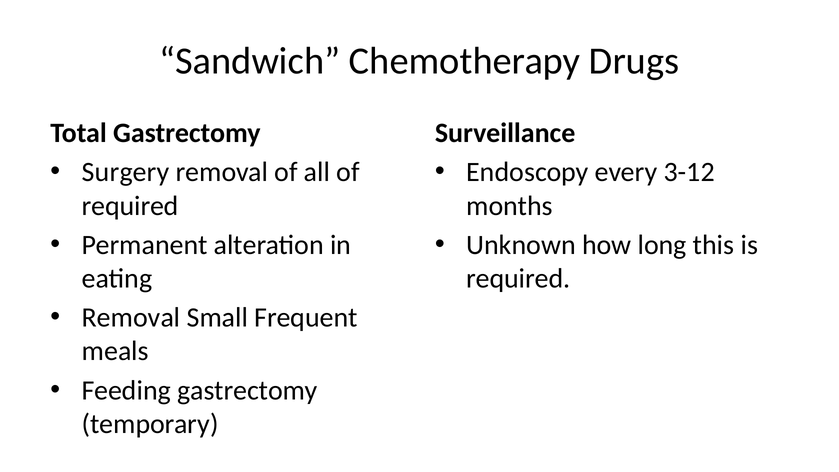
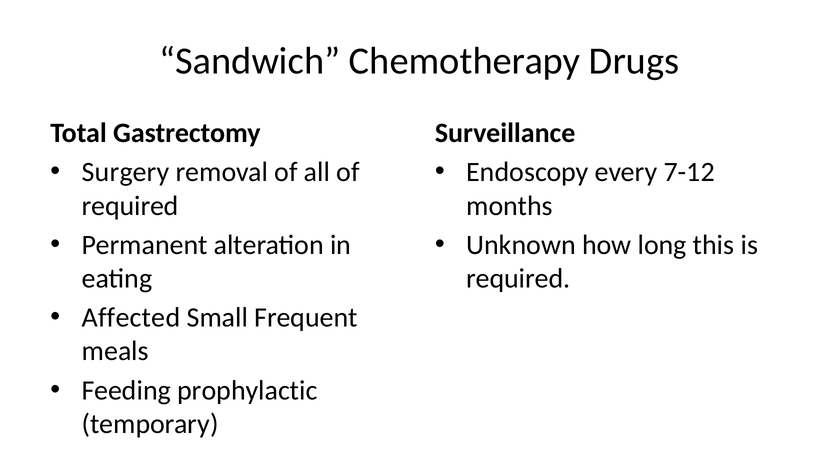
3-12: 3-12 -> 7-12
Removal at (131, 318): Removal -> Affected
Feeding gastrectomy: gastrectomy -> prophylactic
